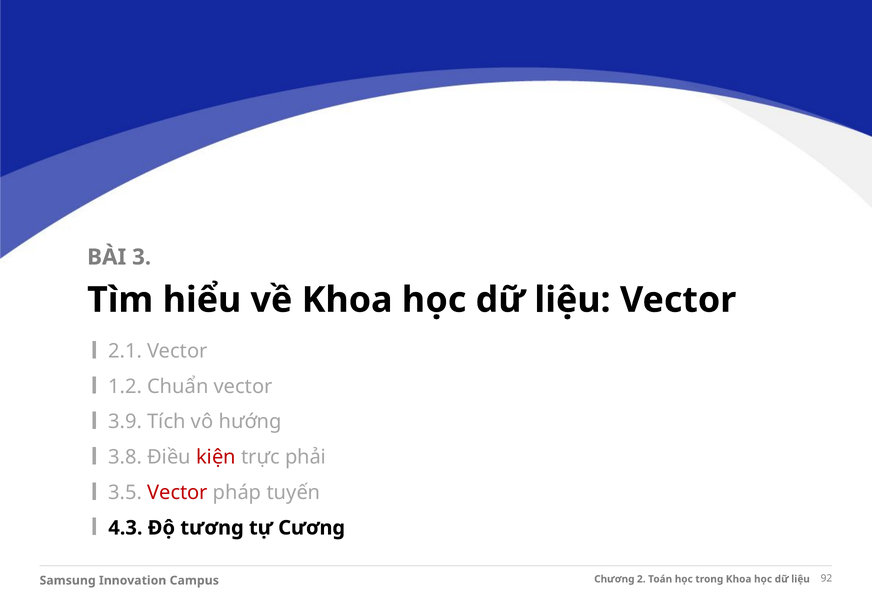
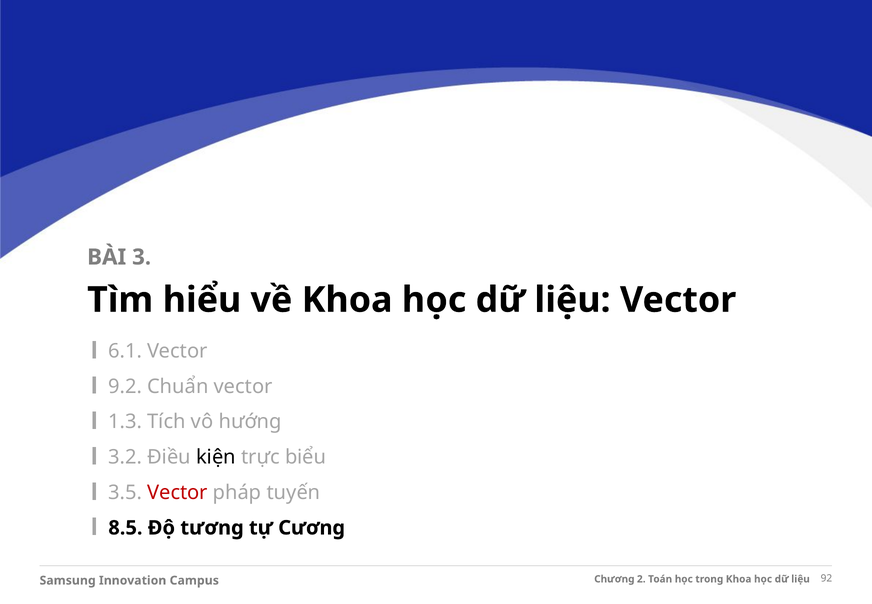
2.1: 2.1 -> 6.1
1.2: 1.2 -> 9.2
3.9: 3.9 -> 1.3
3.8: 3.8 -> 3.2
kiện colour: red -> black
phải: phải -> biểu
4.3: 4.3 -> 8.5
